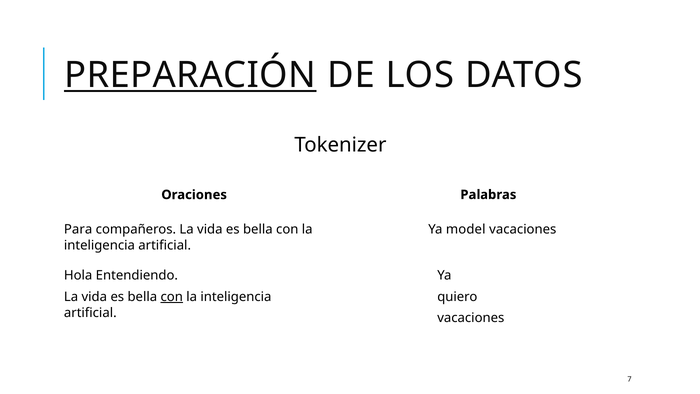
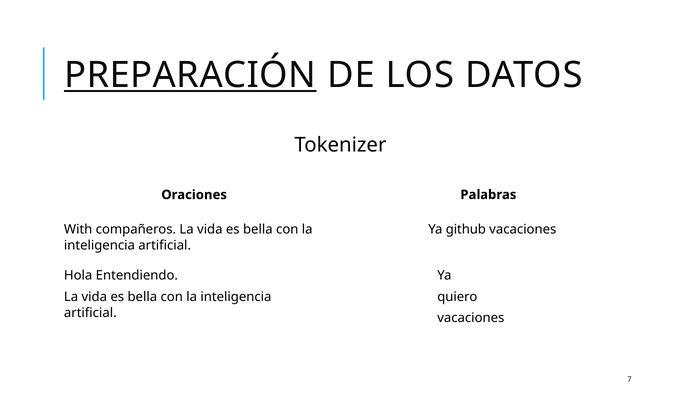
Para: Para -> With
model: model -> github
con at (172, 297) underline: present -> none
